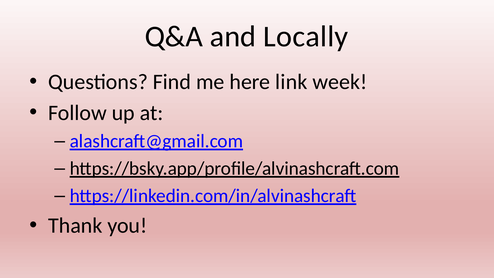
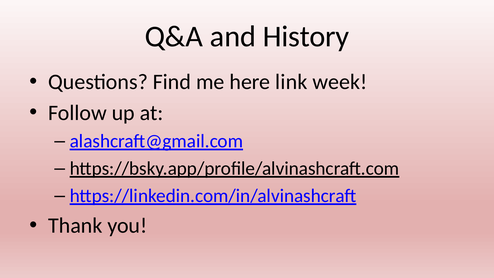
Locally: Locally -> History
